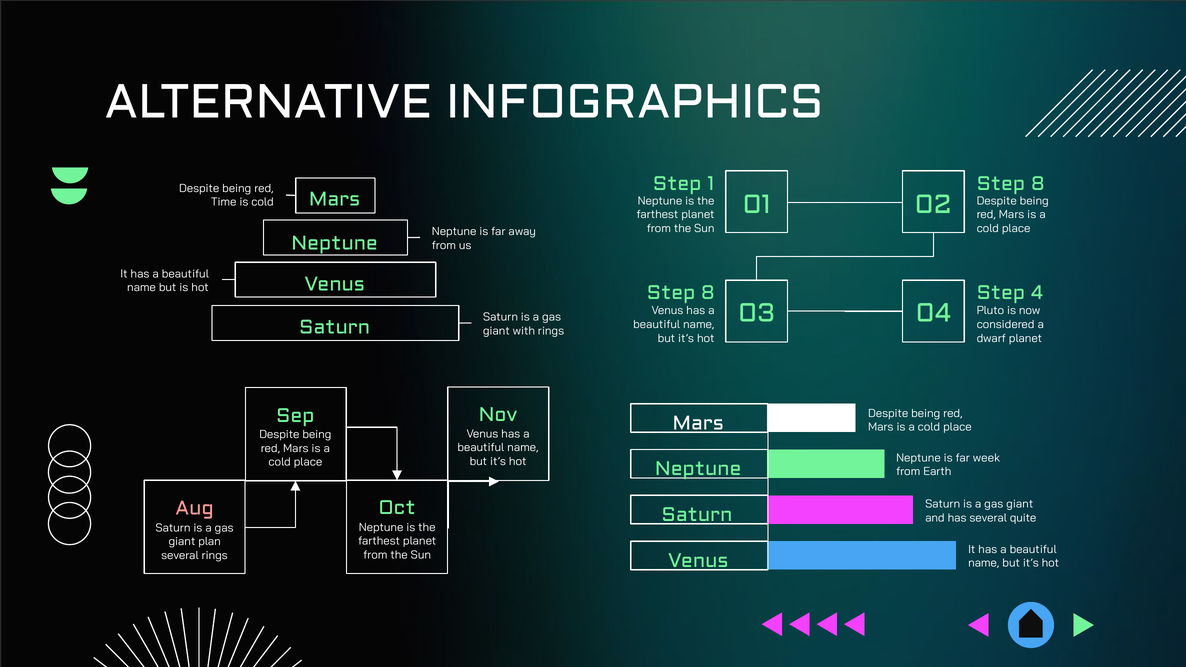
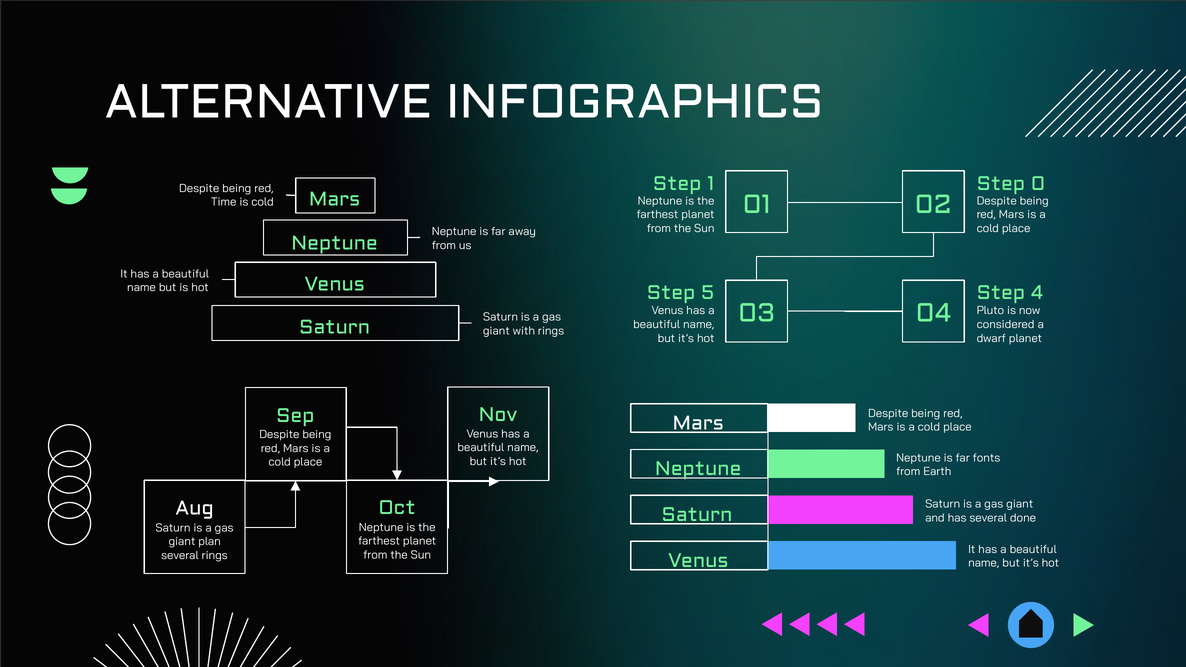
8 at (1038, 184): 8 -> 0
8 at (708, 293): 8 -> 5
week: week -> fonts
Aug colour: pink -> white
quite: quite -> done
